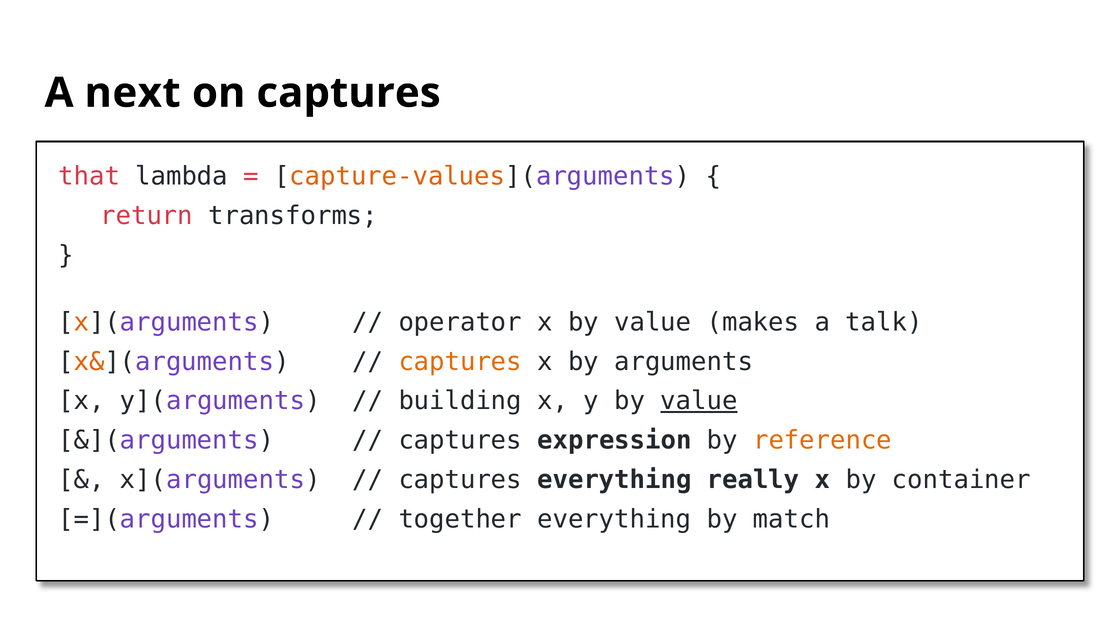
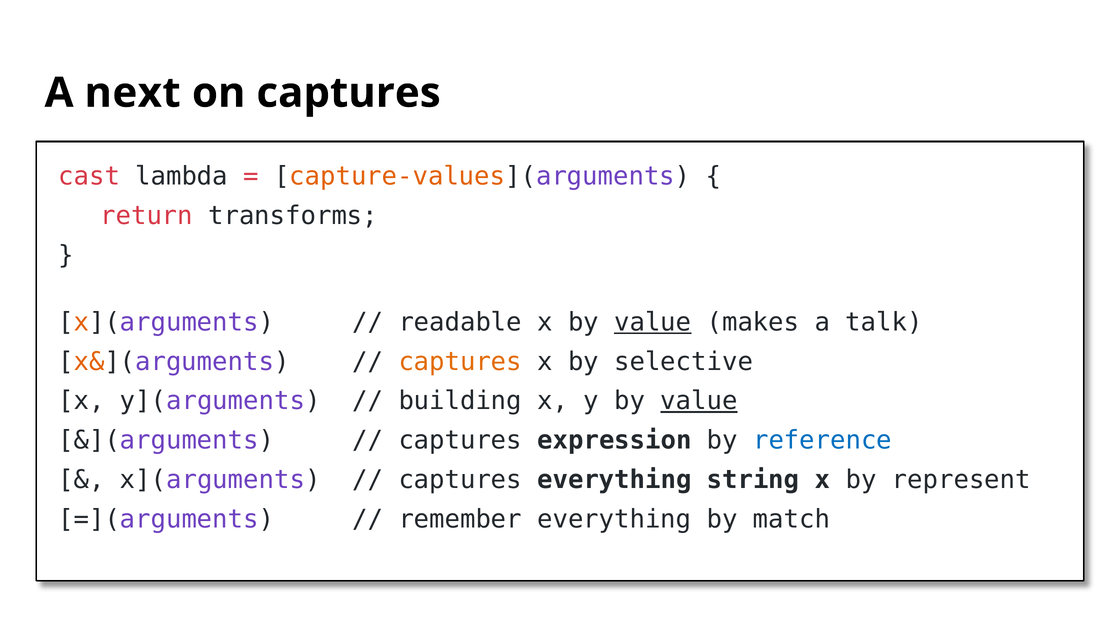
that: that -> cast
operator: operator -> readable
value at (653, 322) underline: none -> present
arguments: arguments -> selective
reference colour: orange -> blue
really: really -> string
container: container -> represent
together: together -> remember
